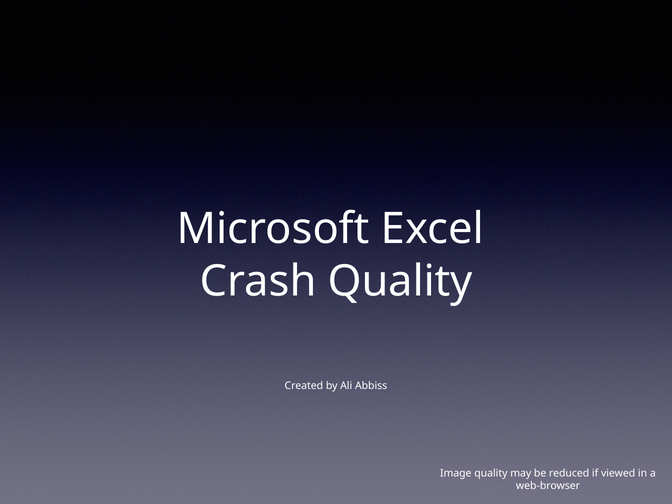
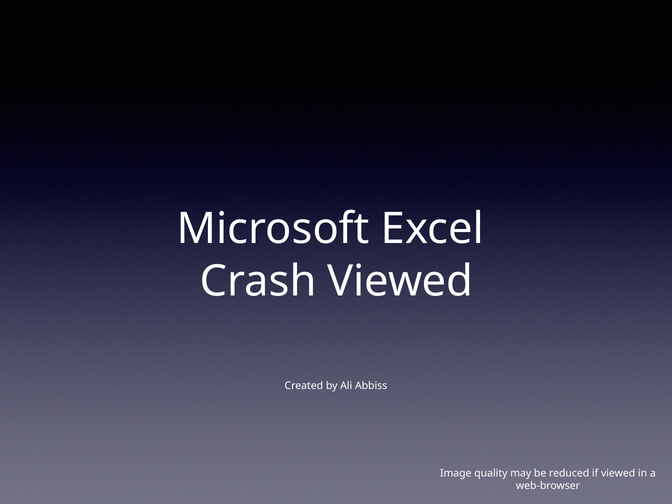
Crash Quality: Quality -> Viewed
